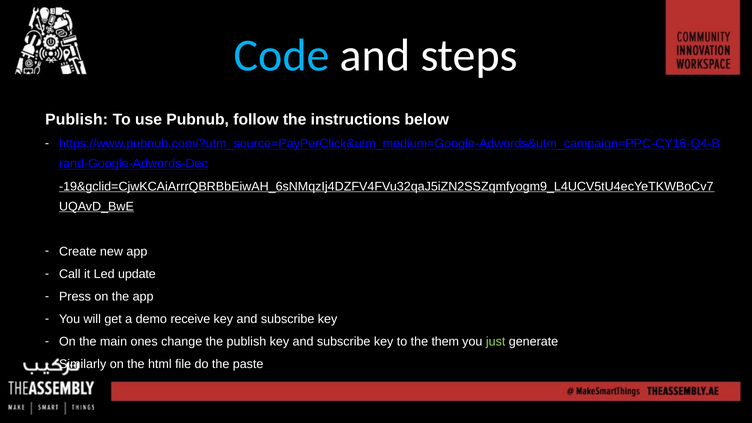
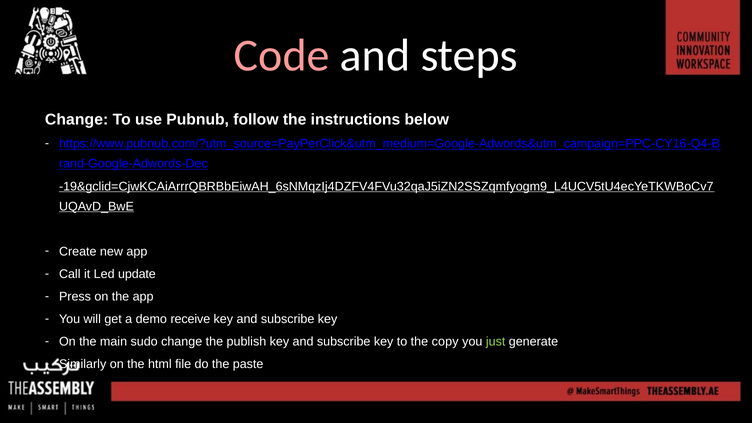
Code colour: light blue -> pink
Publish at (77, 120): Publish -> Change
ones: ones -> sudo
them: them -> copy
